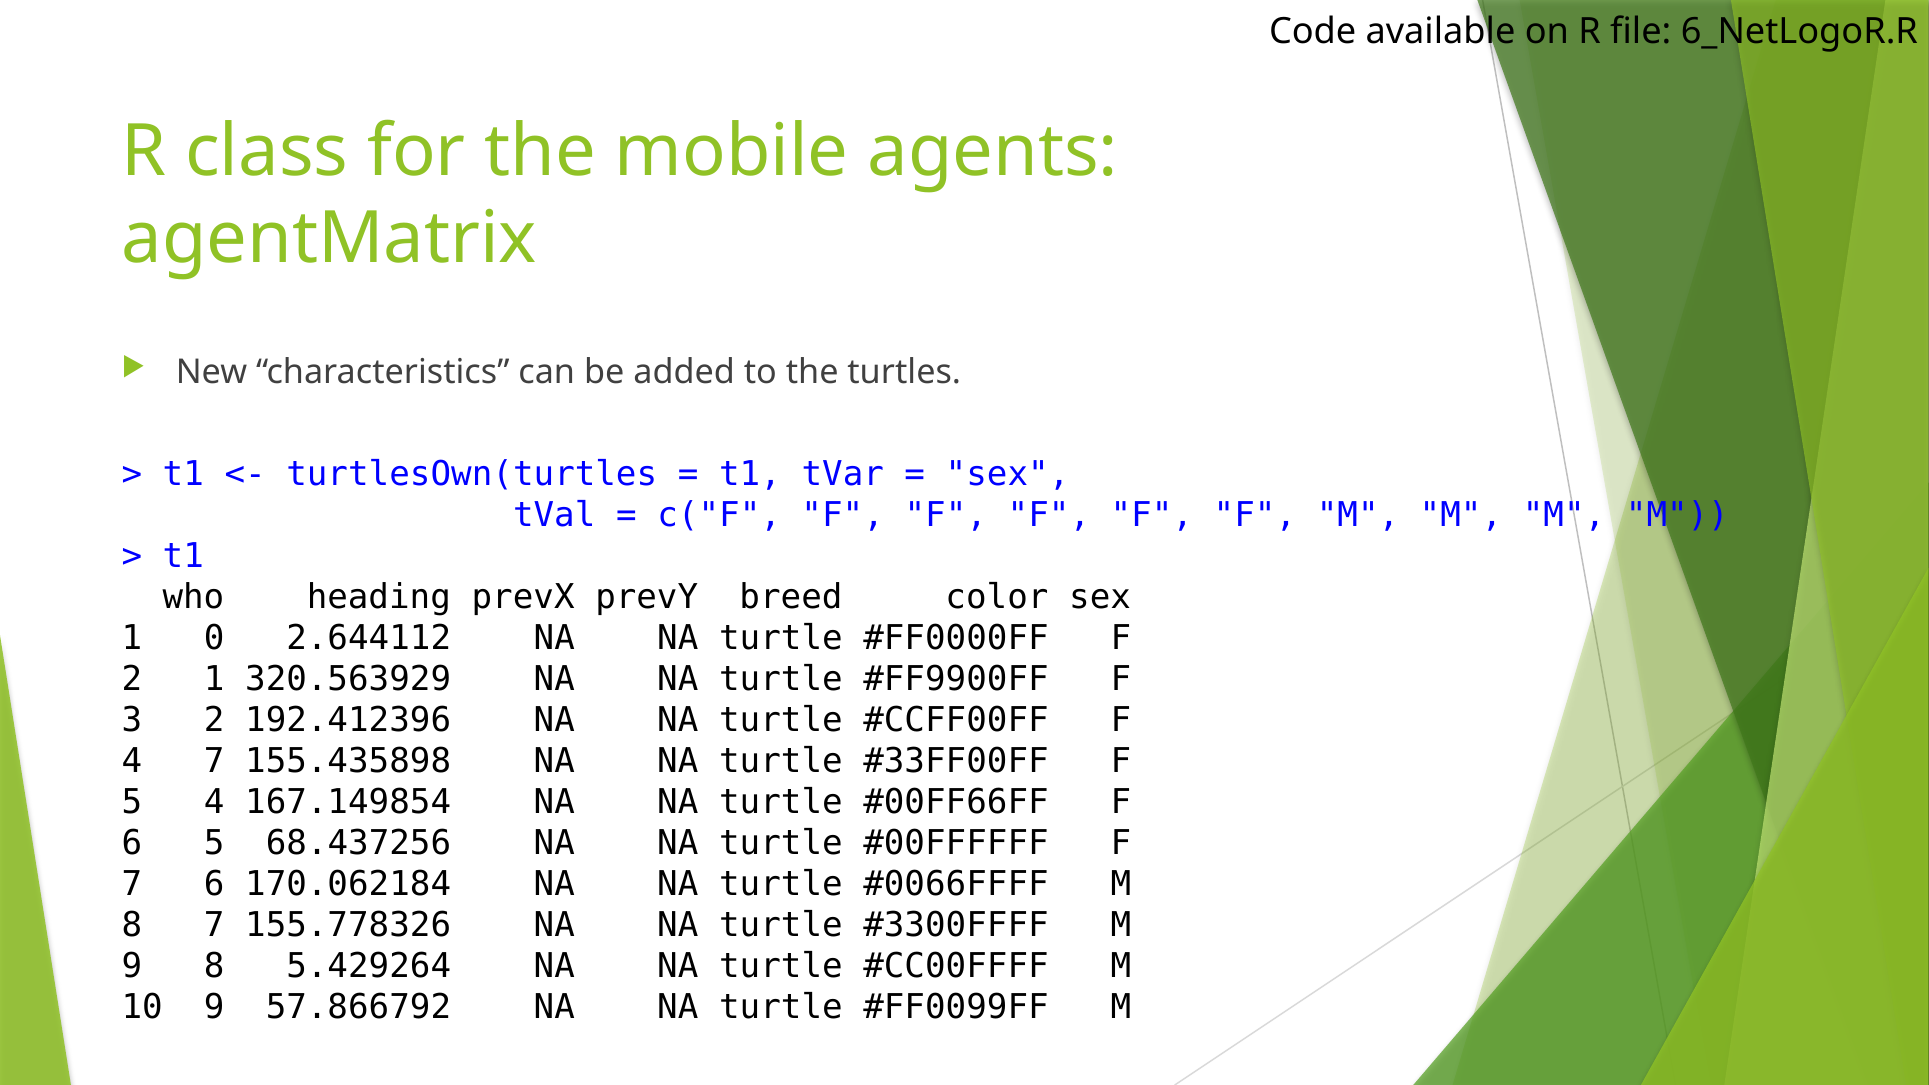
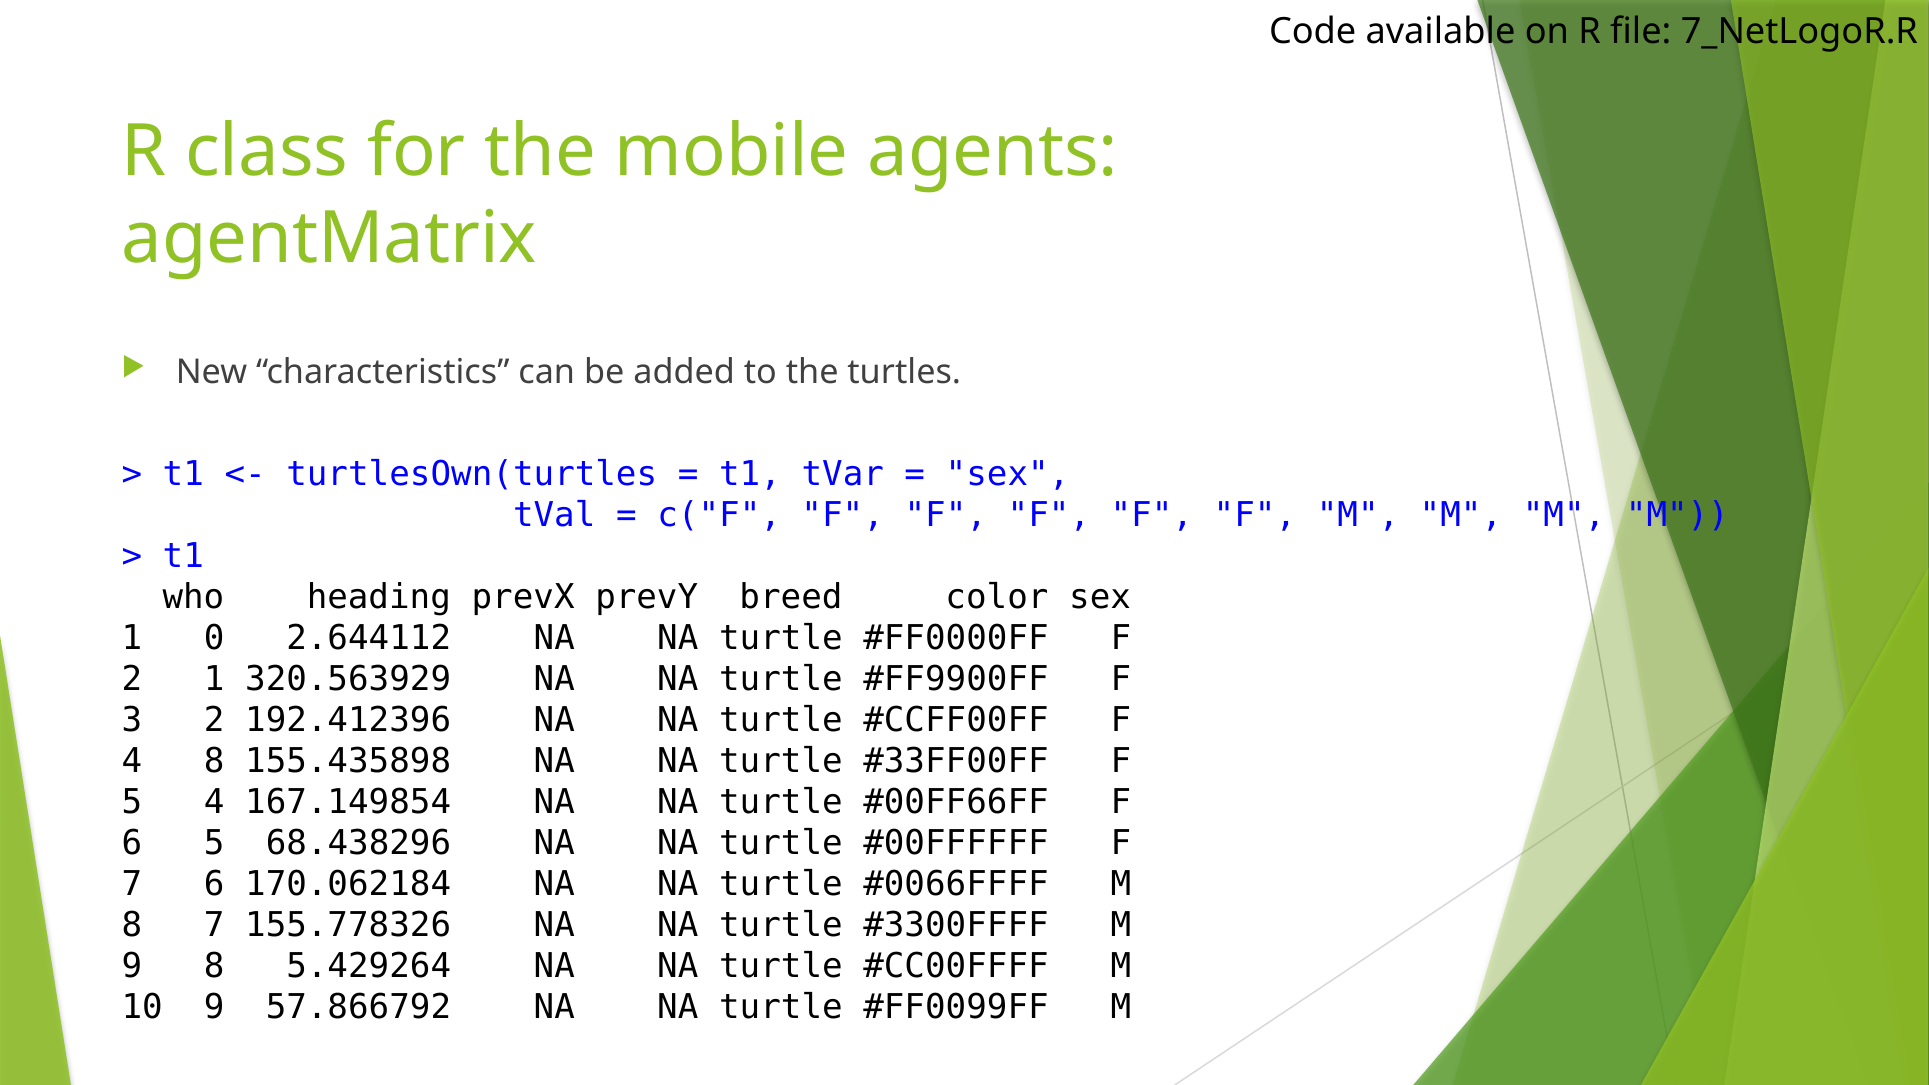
6_NetLogoR.R: 6_NetLogoR.R -> 7_NetLogoR.R
4 7: 7 -> 8
68.437256: 68.437256 -> 68.438296
